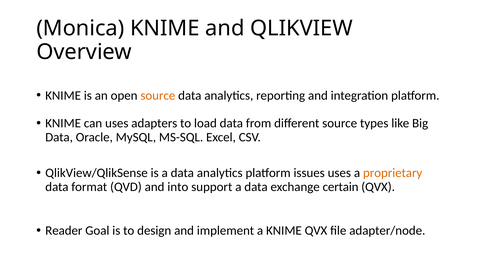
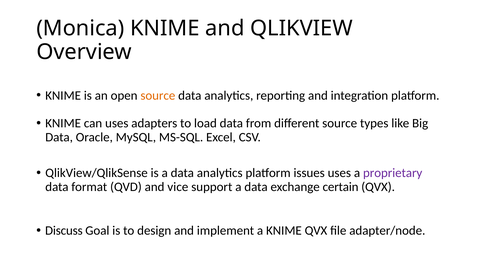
proprietary colour: orange -> purple
into: into -> vice
Reader: Reader -> Discuss
